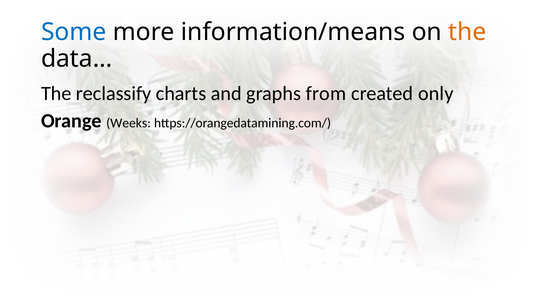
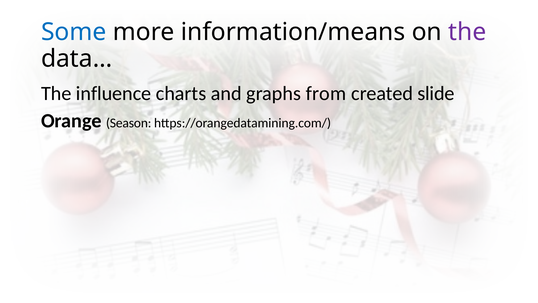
the at (467, 32) colour: orange -> purple
reclassify: reclassify -> influence
only: only -> slide
Weeks: Weeks -> Season
